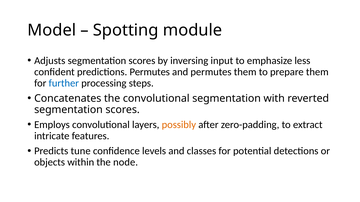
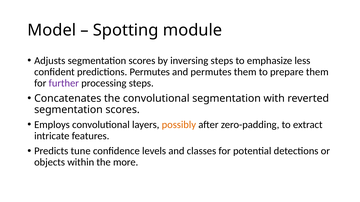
inversing input: input -> steps
further colour: blue -> purple
node: node -> more
